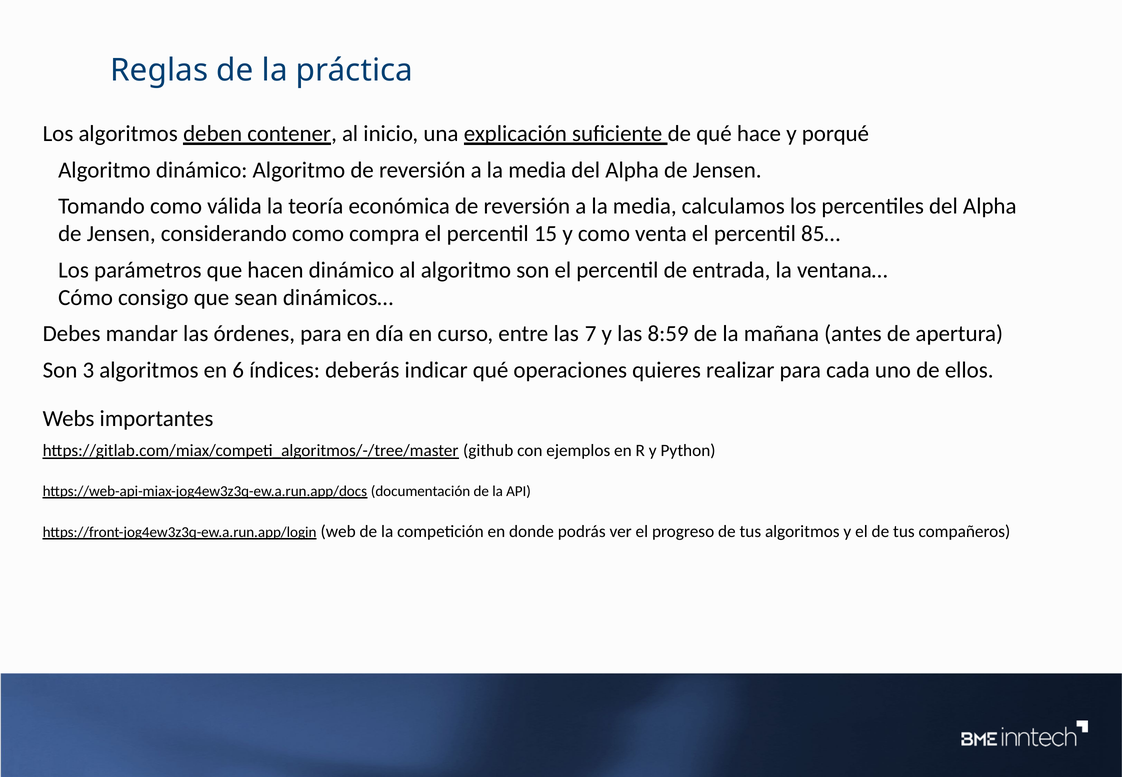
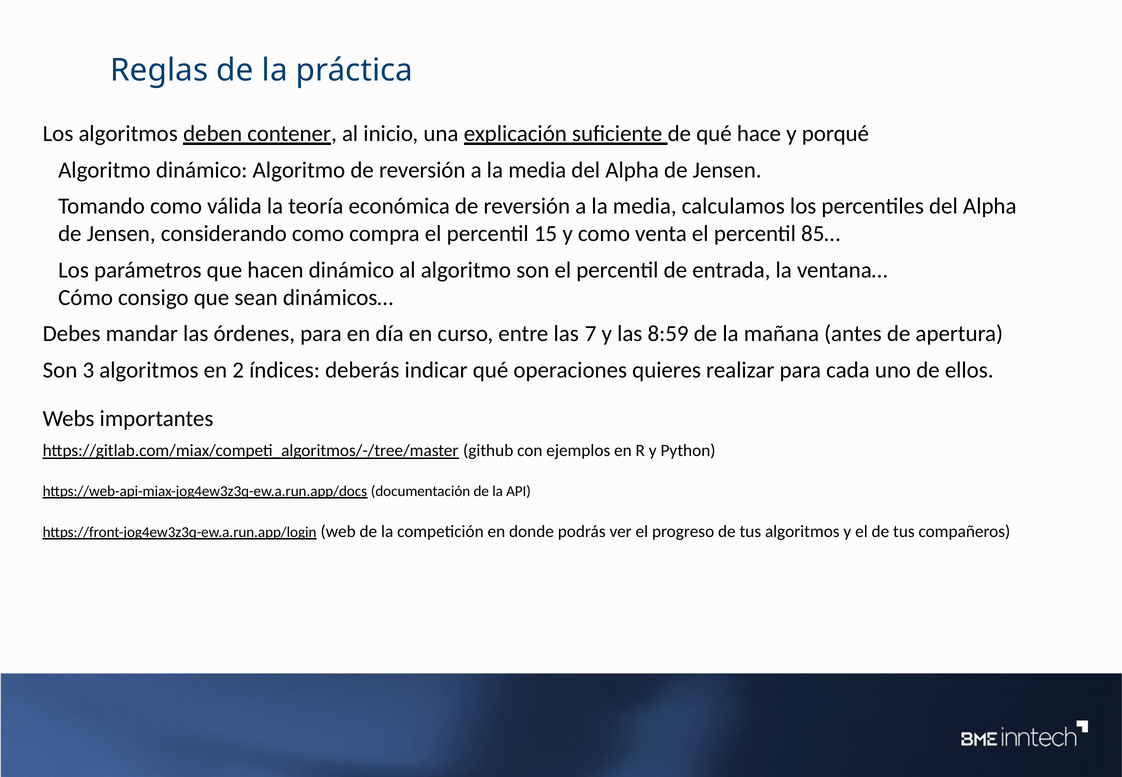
6: 6 -> 2
